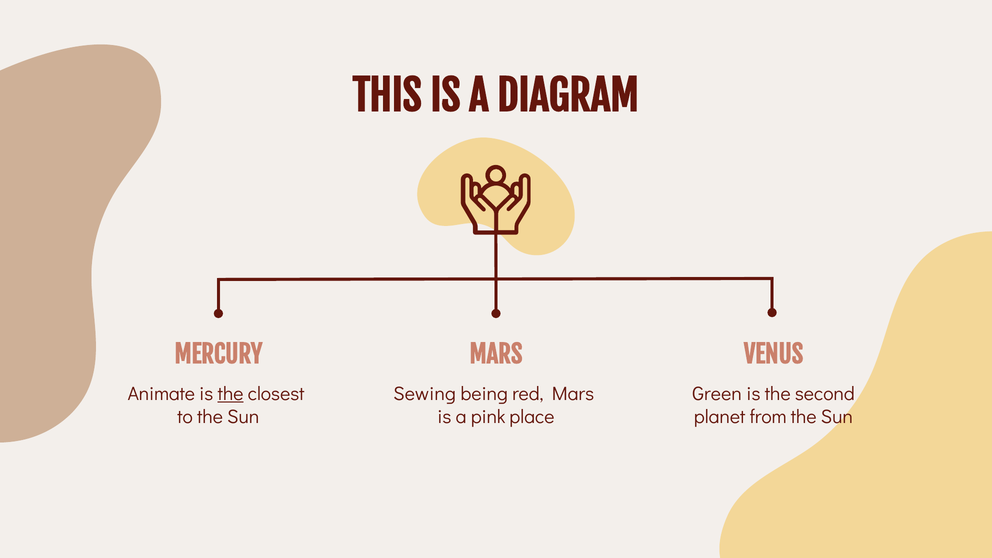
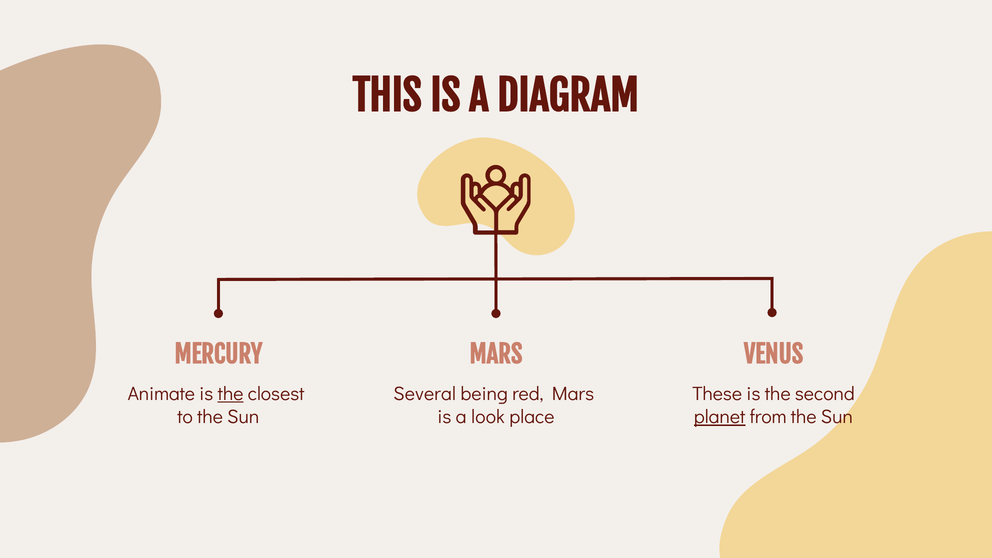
Sewing: Sewing -> Several
Green: Green -> These
pink: pink -> look
planet underline: none -> present
